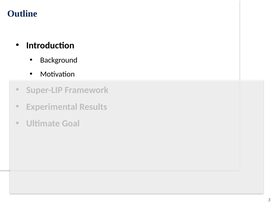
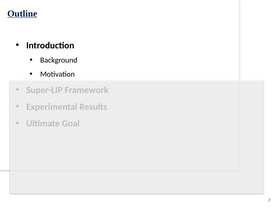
Outline underline: none -> present
